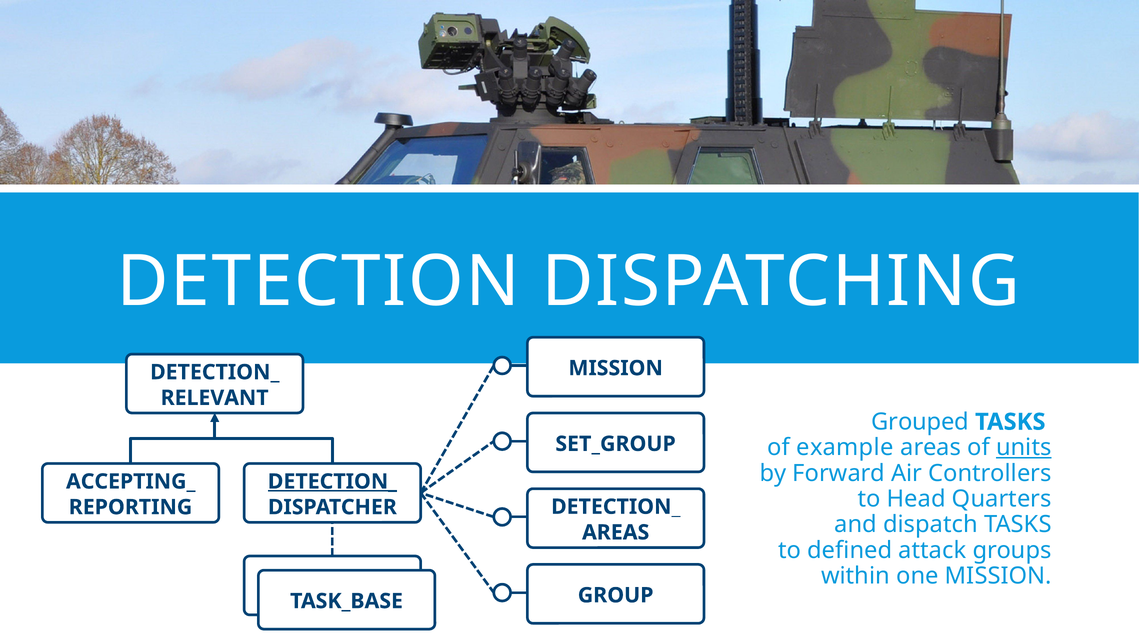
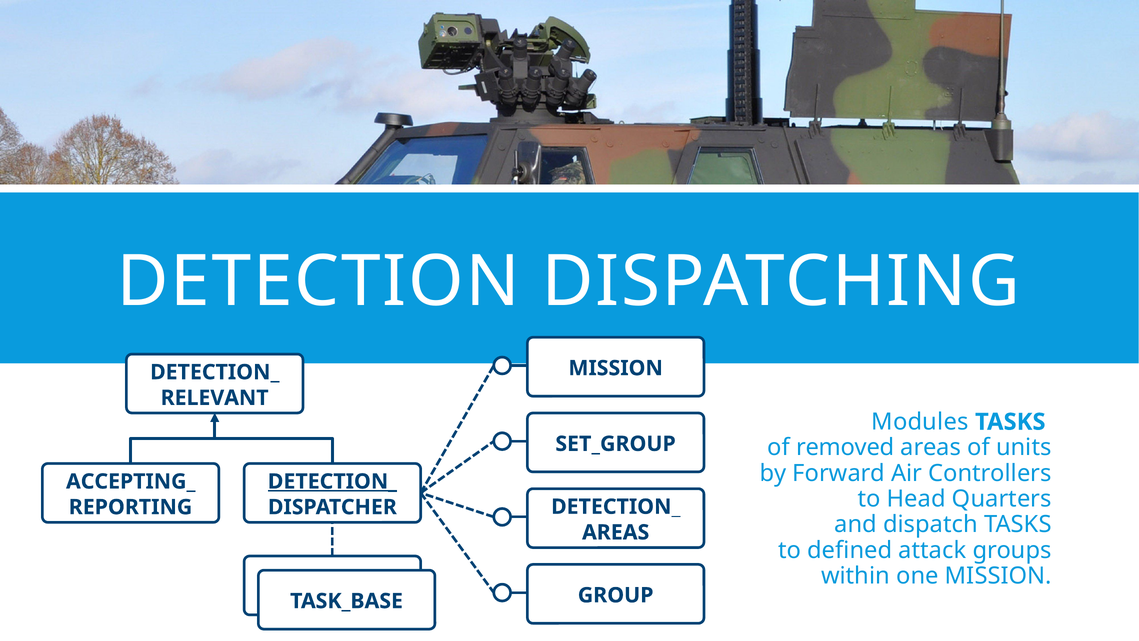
Grouped: Grouped -> Modules
example: example -> removed
units underline: present -> none
